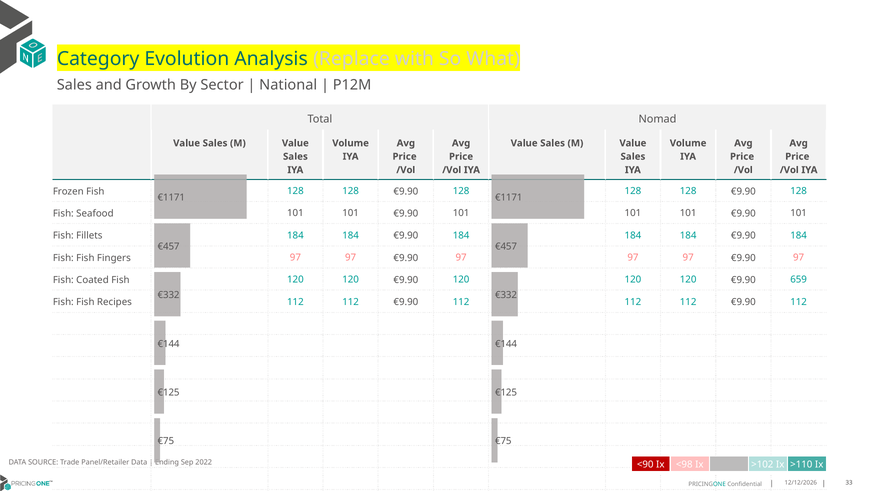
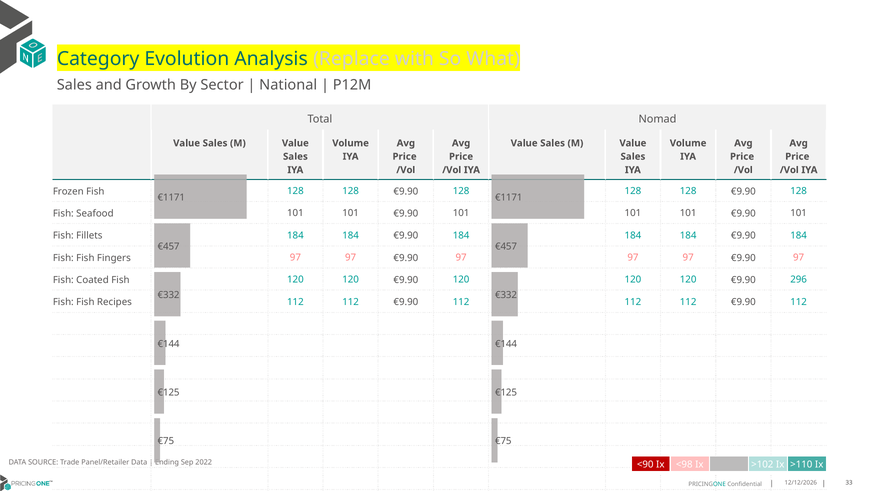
659: 659 -> 296
